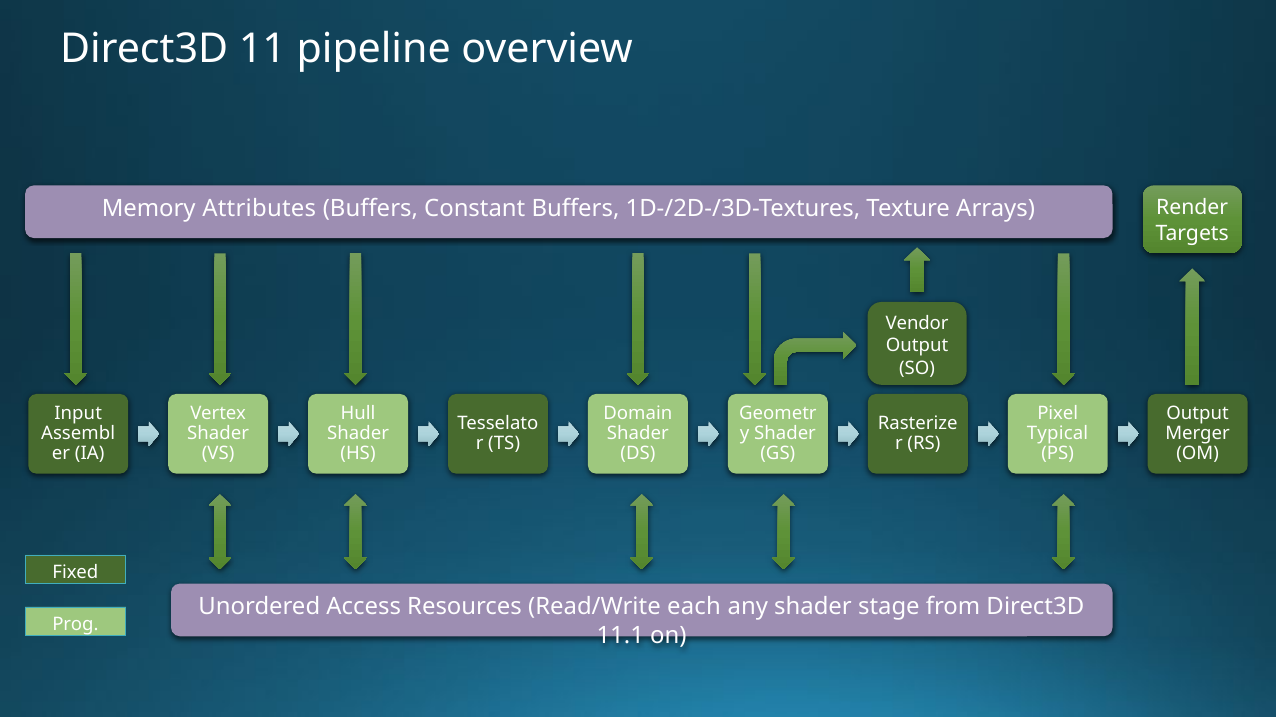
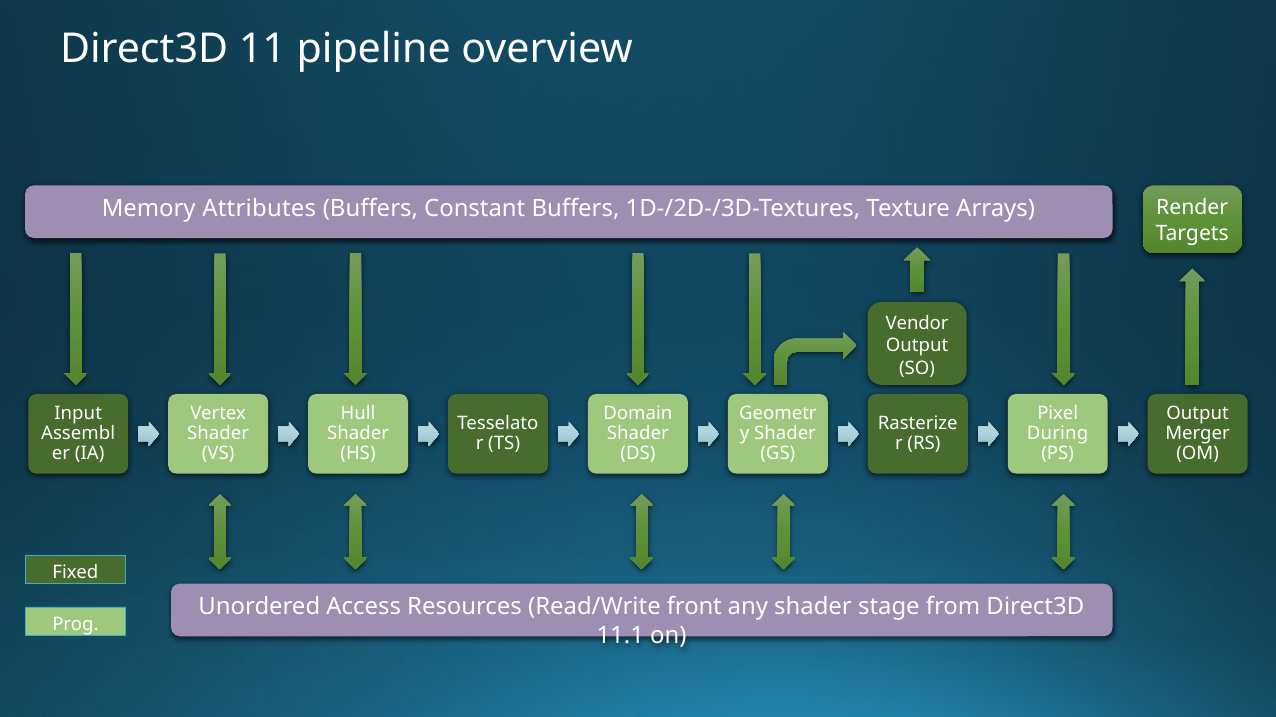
Typical: Typical -> During
each: each -> front
